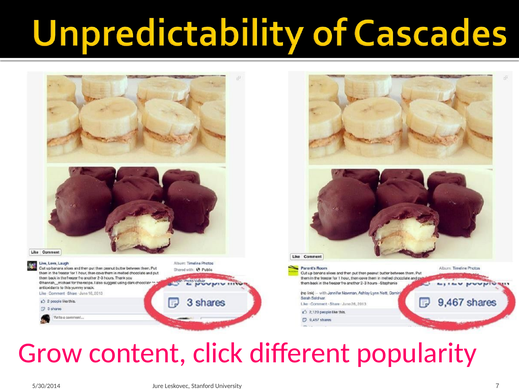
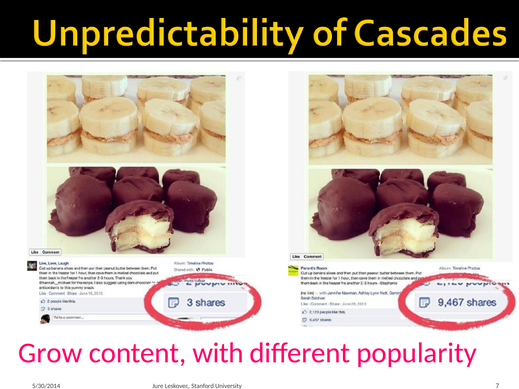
click: click -> with
